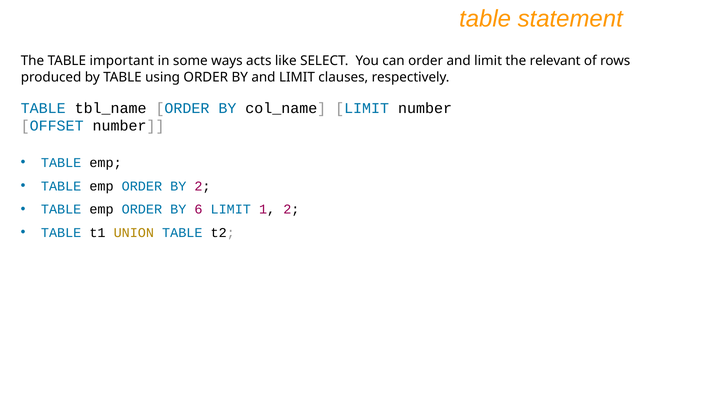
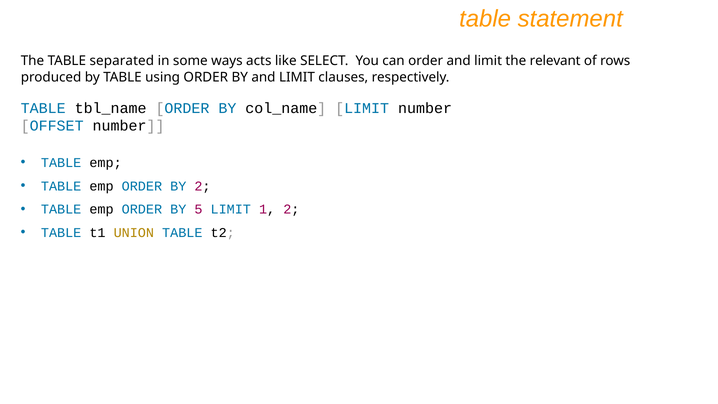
important: important -> separated
6: 6 -> 5
